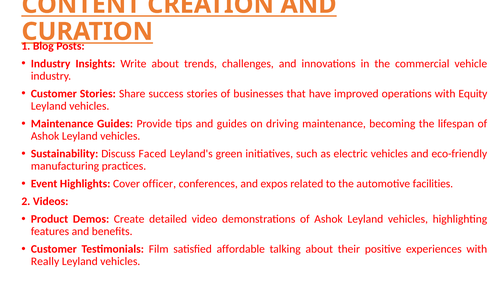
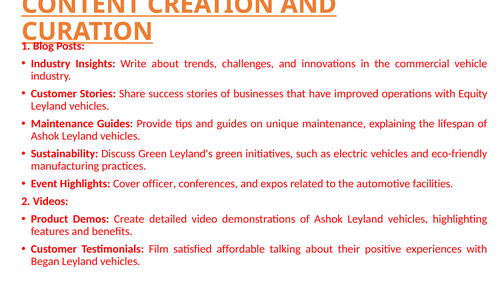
driving: driving -> unique
becoming: becoming -> explaining
Discuss Faced: Faced -> Green
Really: Really -> Began
